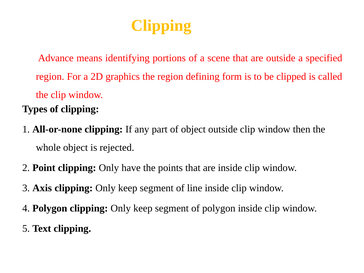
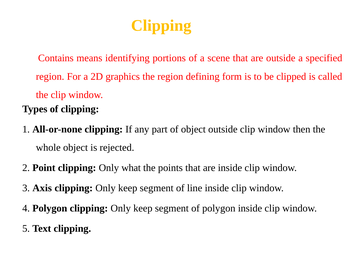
Advance: Advance -> Contains
have: have -> what
